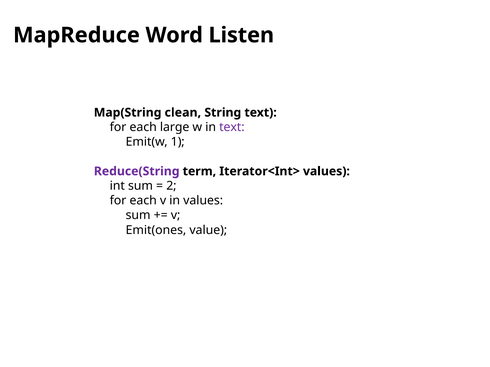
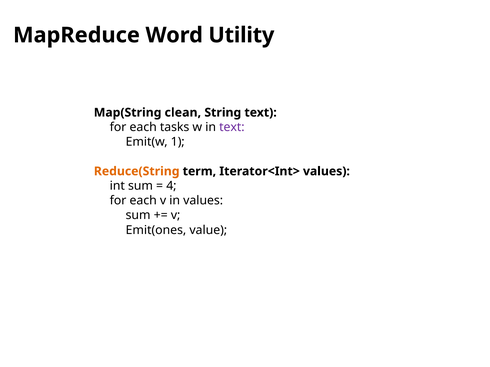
Listen: Listen -> Utility
large: large -> tasks
Reduce(String colour: purple -> orange
2: 2 -> 4
